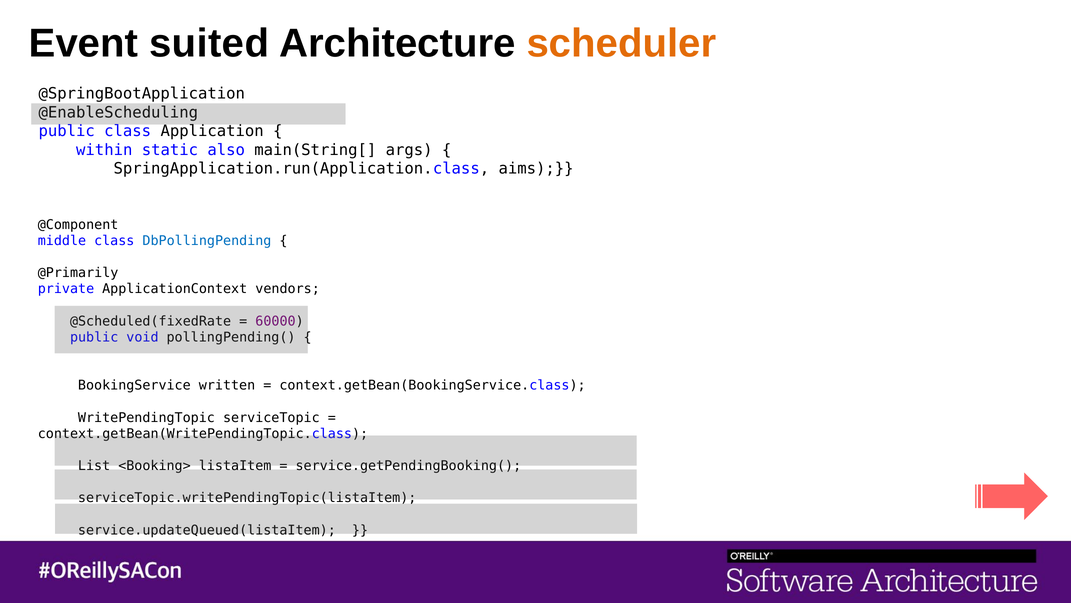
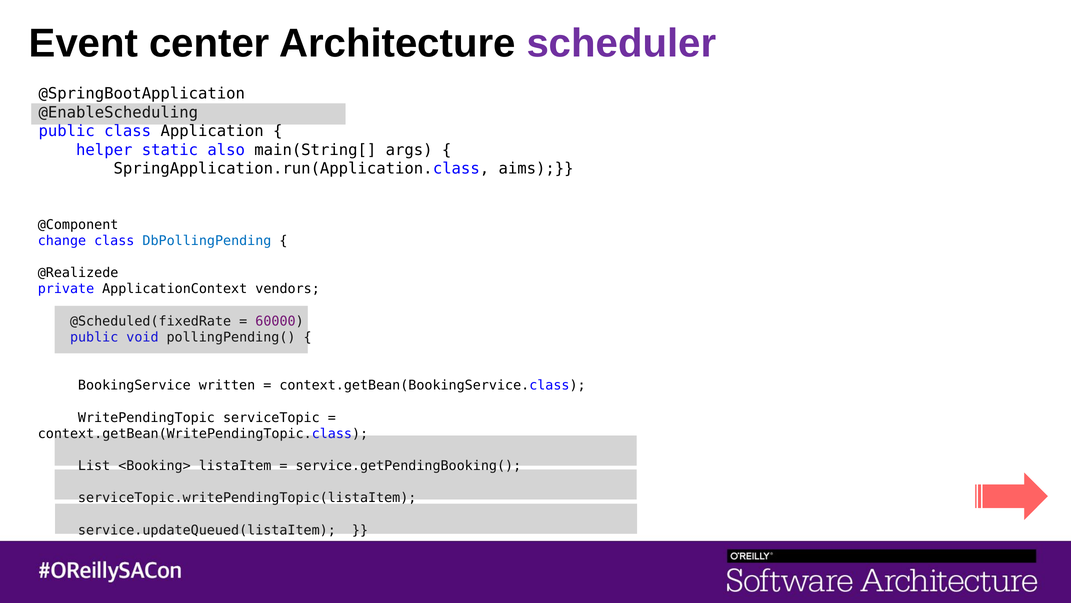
suited: suited -> center
scheduler colour: orange -> purple
within: within -> helper
middle: middle -> change
@Primarily: @Primarily -> @Realizede
